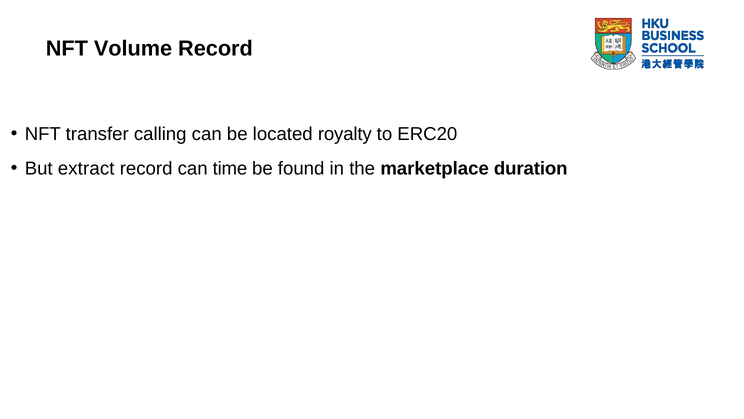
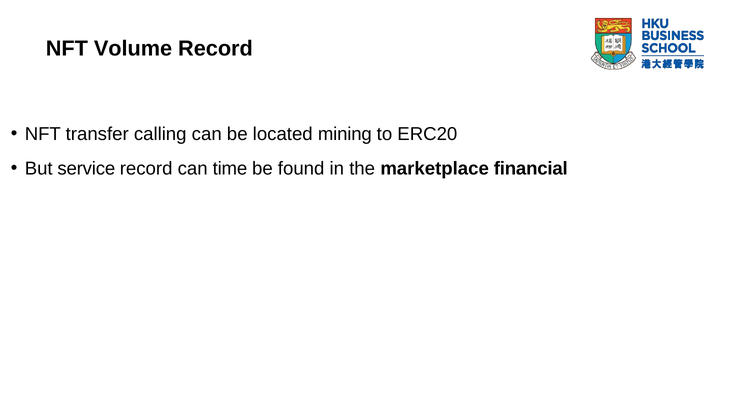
royalty: royalty -> mining
extract: extract -> service
duration: duration -> financial
